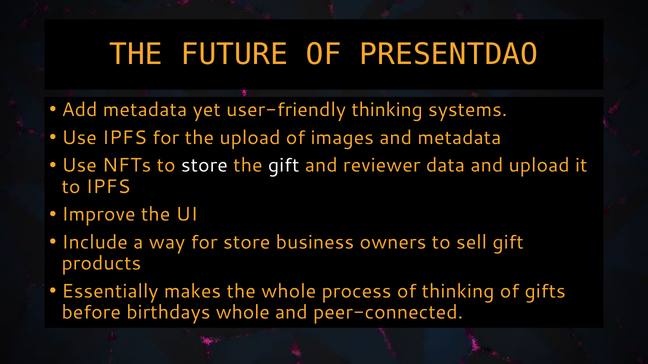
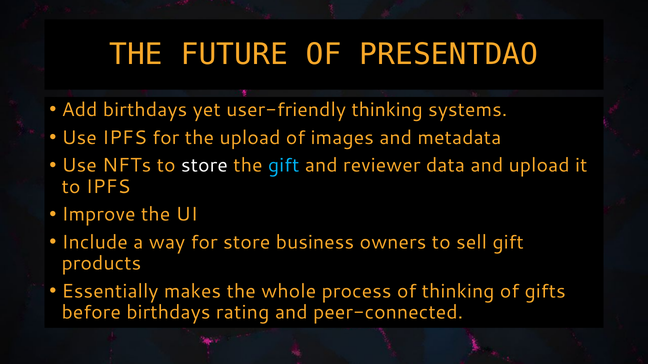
Add metadata: metadata -> birthdays
gift at (284, 166) colour: white -> light blue
birthdays whole: whole -> rating
